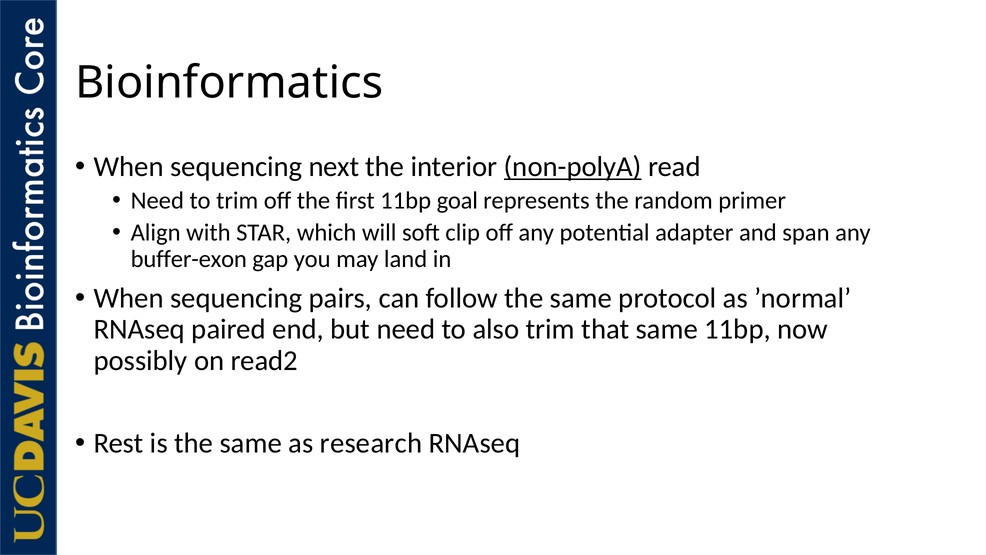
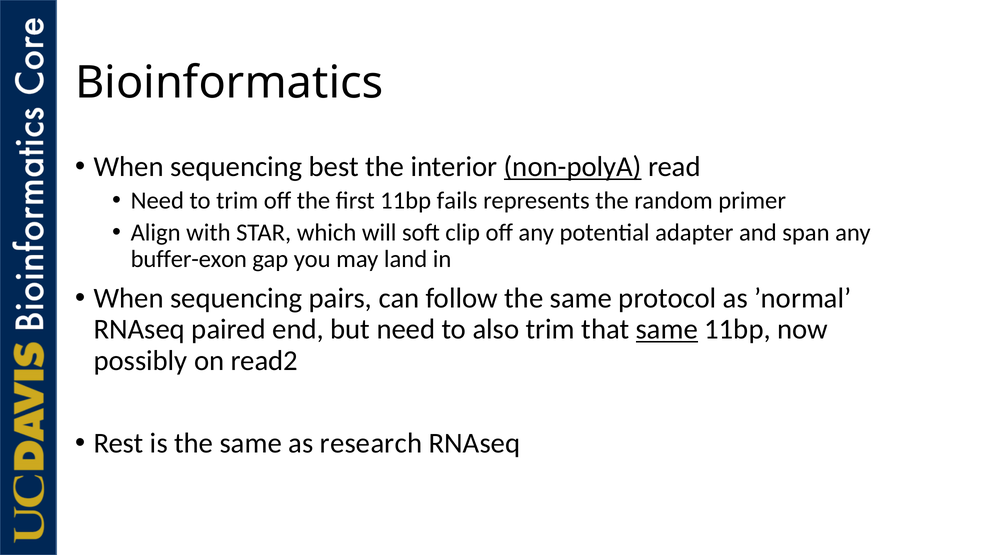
next: next -> best
goal: goal -> fails
same at (667, 329) underline: none -> present
